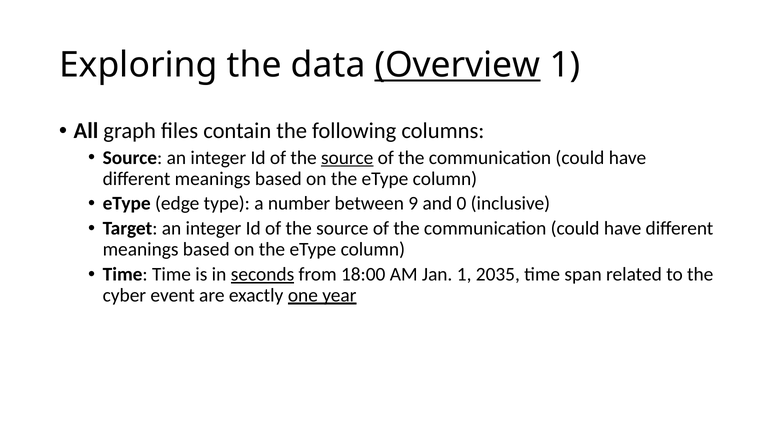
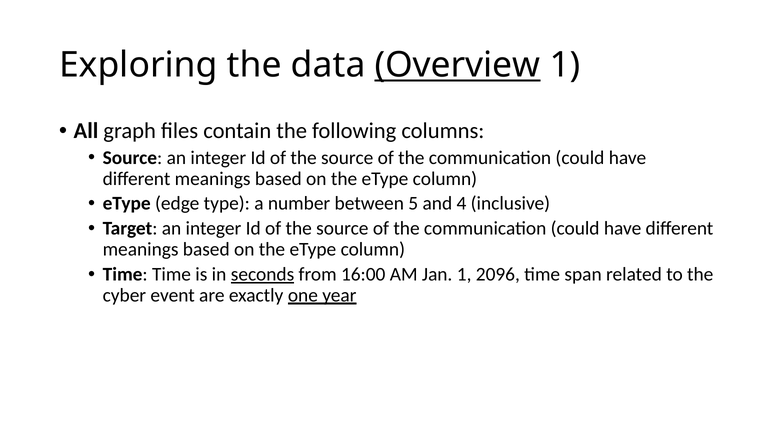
source at (347, 158) underline: present -> none
9: 9 -> 5
0: 0 -> 4
18:00: 18:00 -> 16:00
2035: 2035 -> 2096
